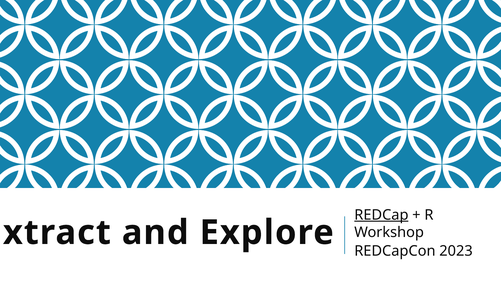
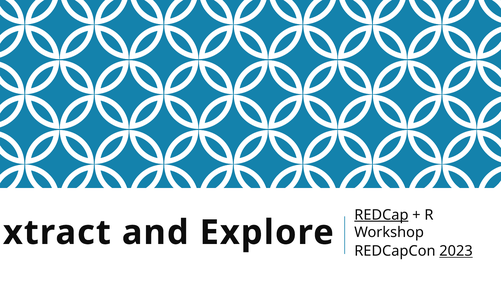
2023 underline: none -> present
